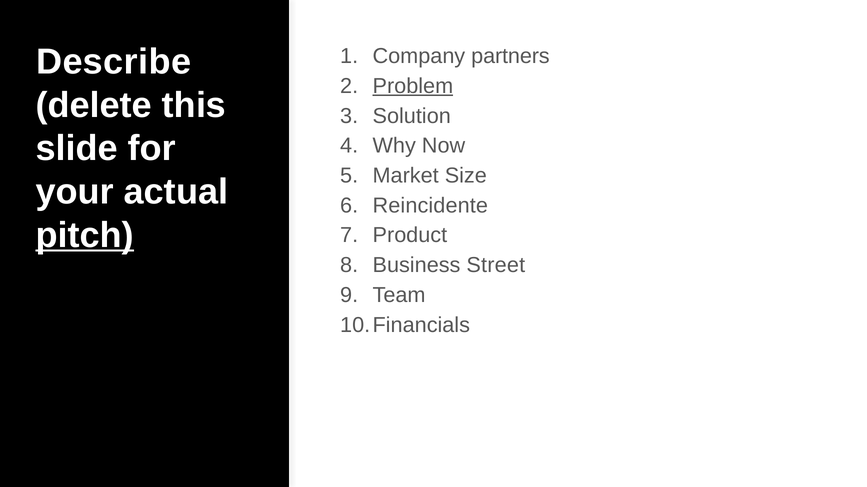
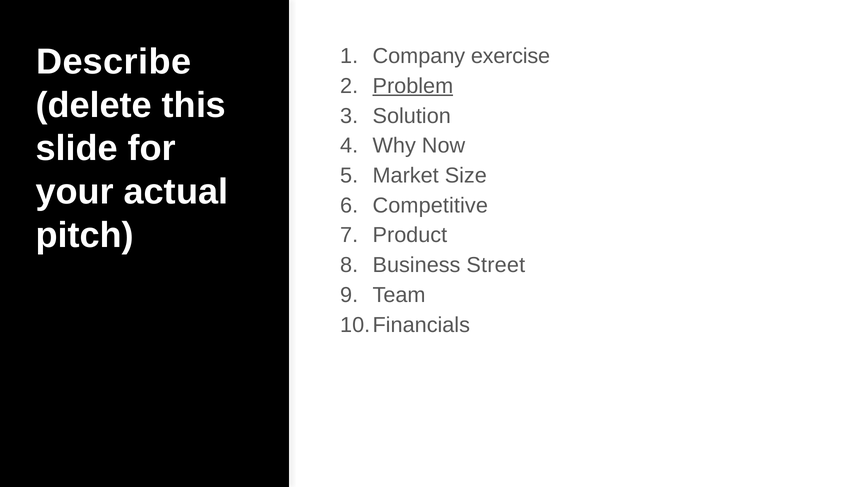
partners: partners -> exercise
Reincidente: Reincidente -> Competitive
pitch underline: present -> none
